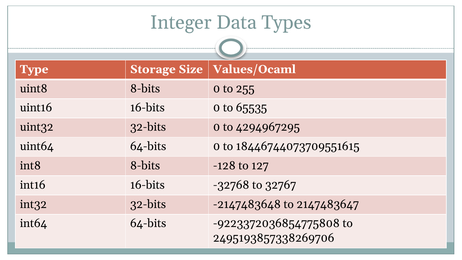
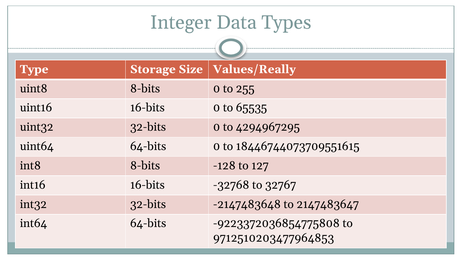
Values/Ocaml: Values/Ocaml -> Values/Really
2495193857338269706: 2495193857338269706 -> 9712510203477964853
